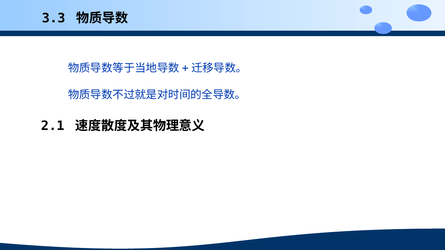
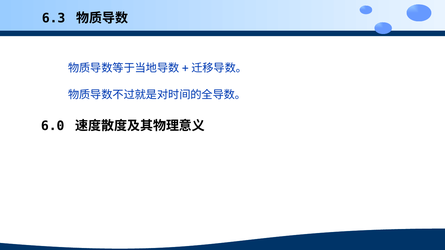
3.3: 3.3 -> 6.3
2.1: 2.1 -> 6.0
